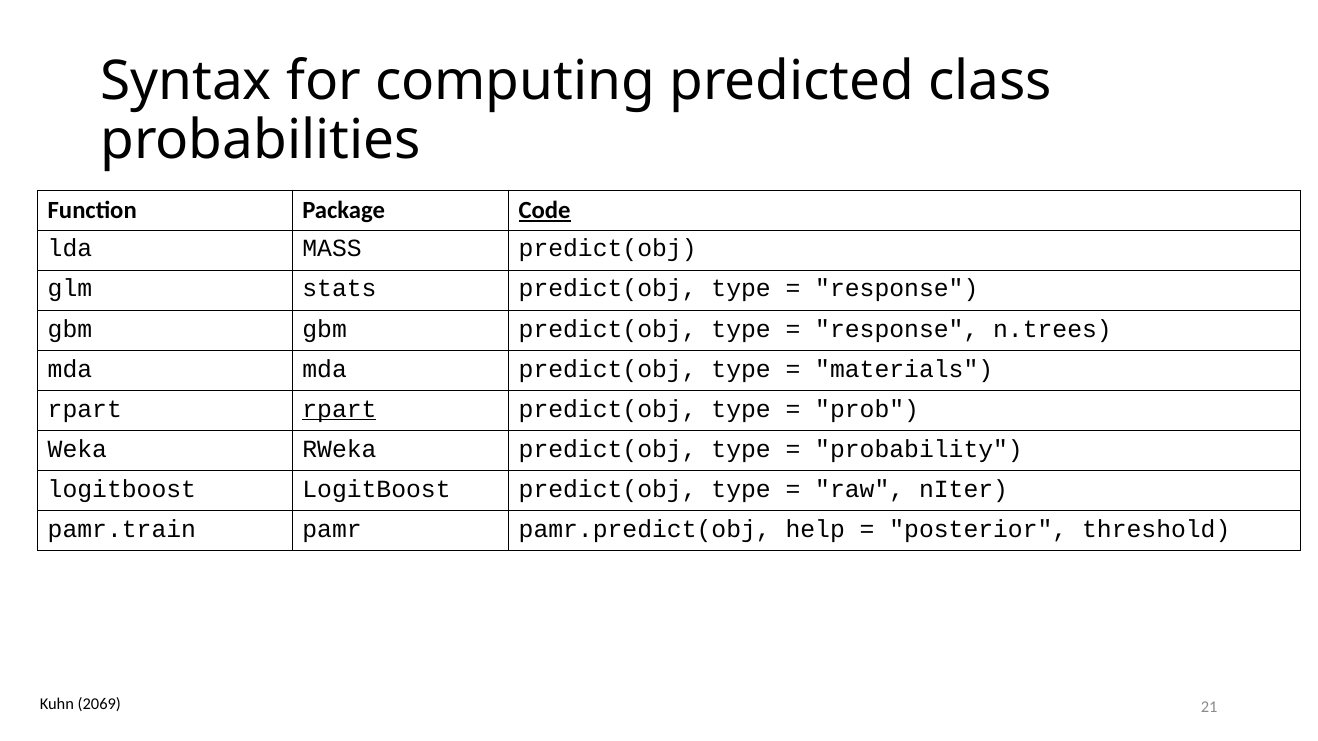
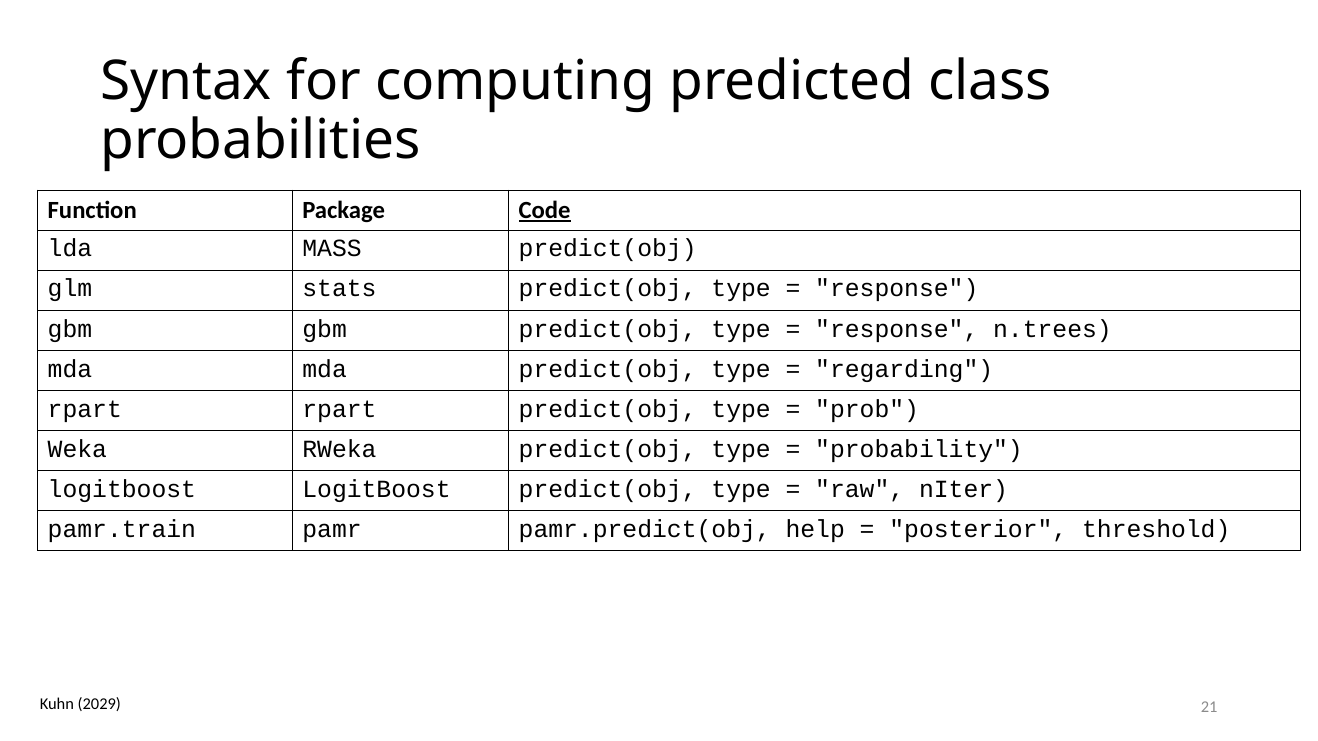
materials: materials -> regarding
rpart at (339, 409) underline: present -> none
2069: 2069 -> 2029
